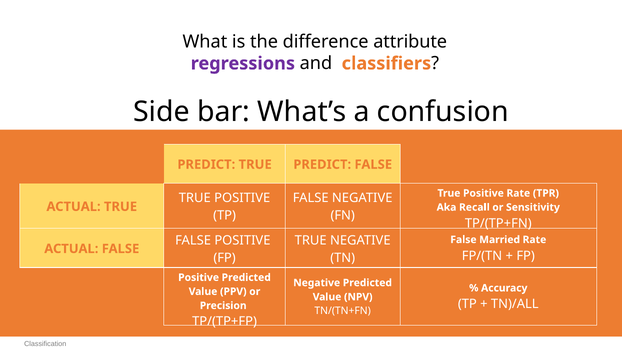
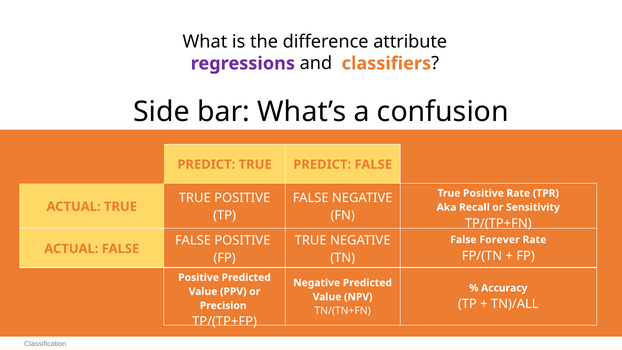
Married: Married -> Forever
